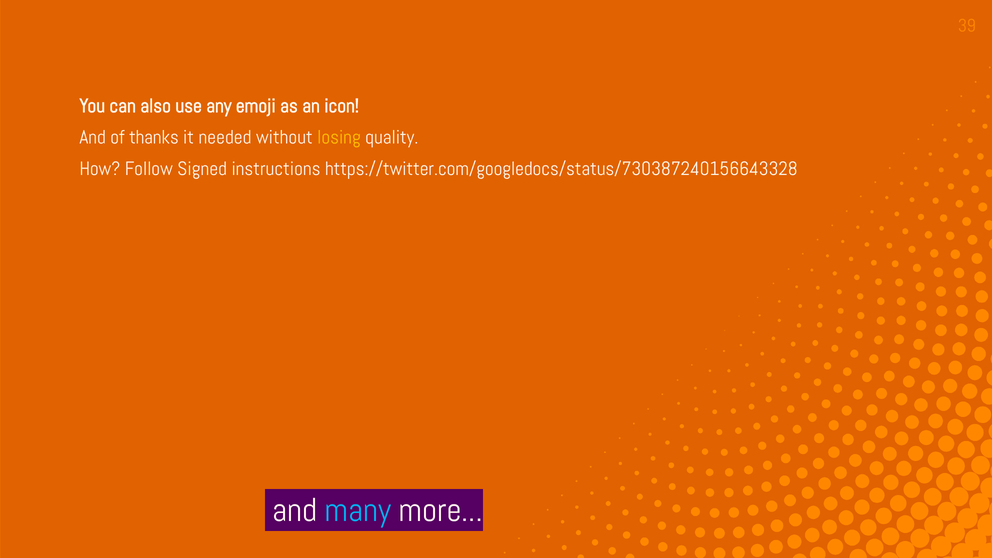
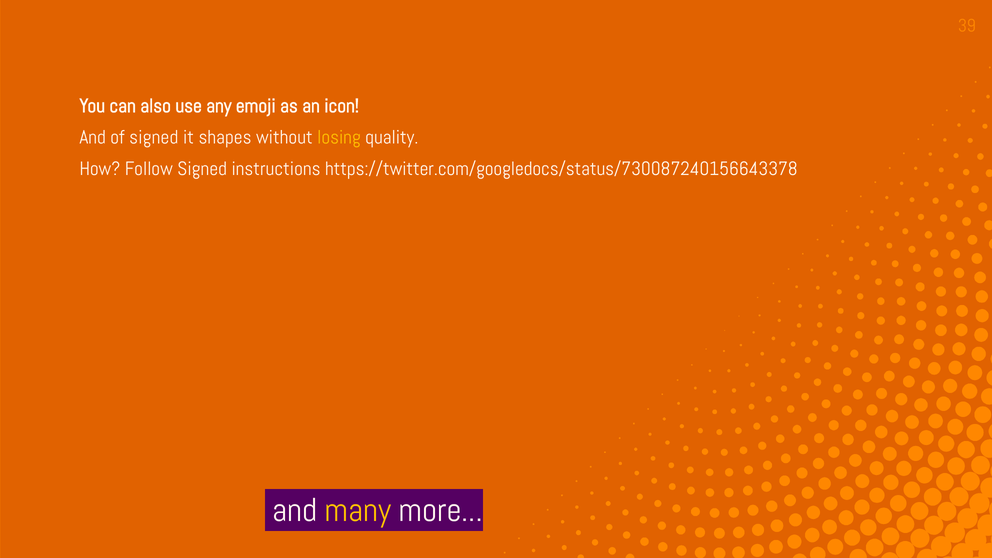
of thanks: thanks -> signed
needed: needed -> shapes
https://twitter.com/googledocs/status/730387240156643328: https://twitter.com/googledocs/status/730387240156643328 -> https://twitter.com/googledocs/status/730087240156643378
many colour: light blue -> yellow
